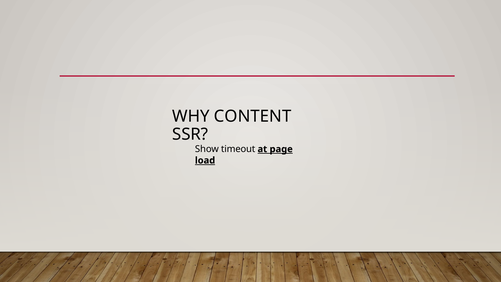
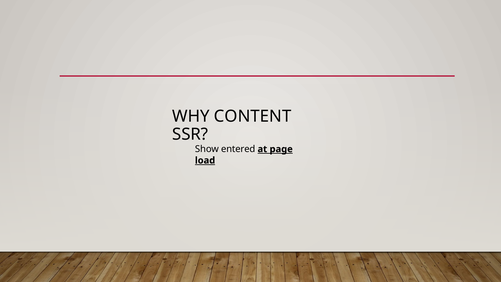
timeout: timeout -> entered
